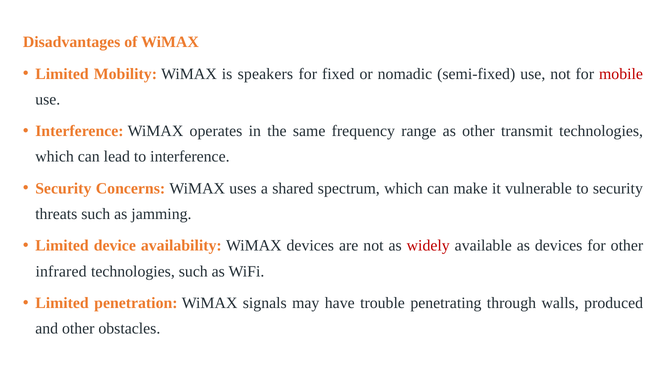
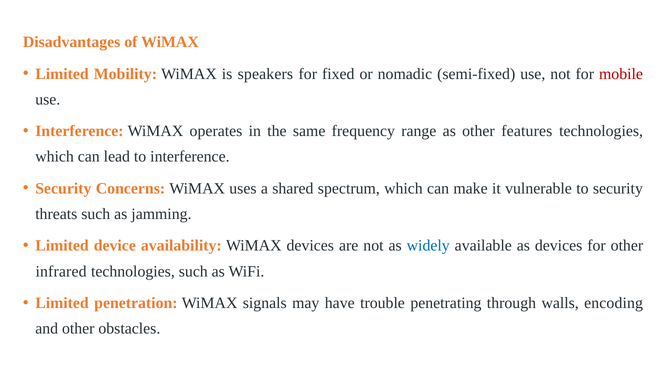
transmit: transmit -> features
widely colour: red -> blue
produced: produced -> encoding
